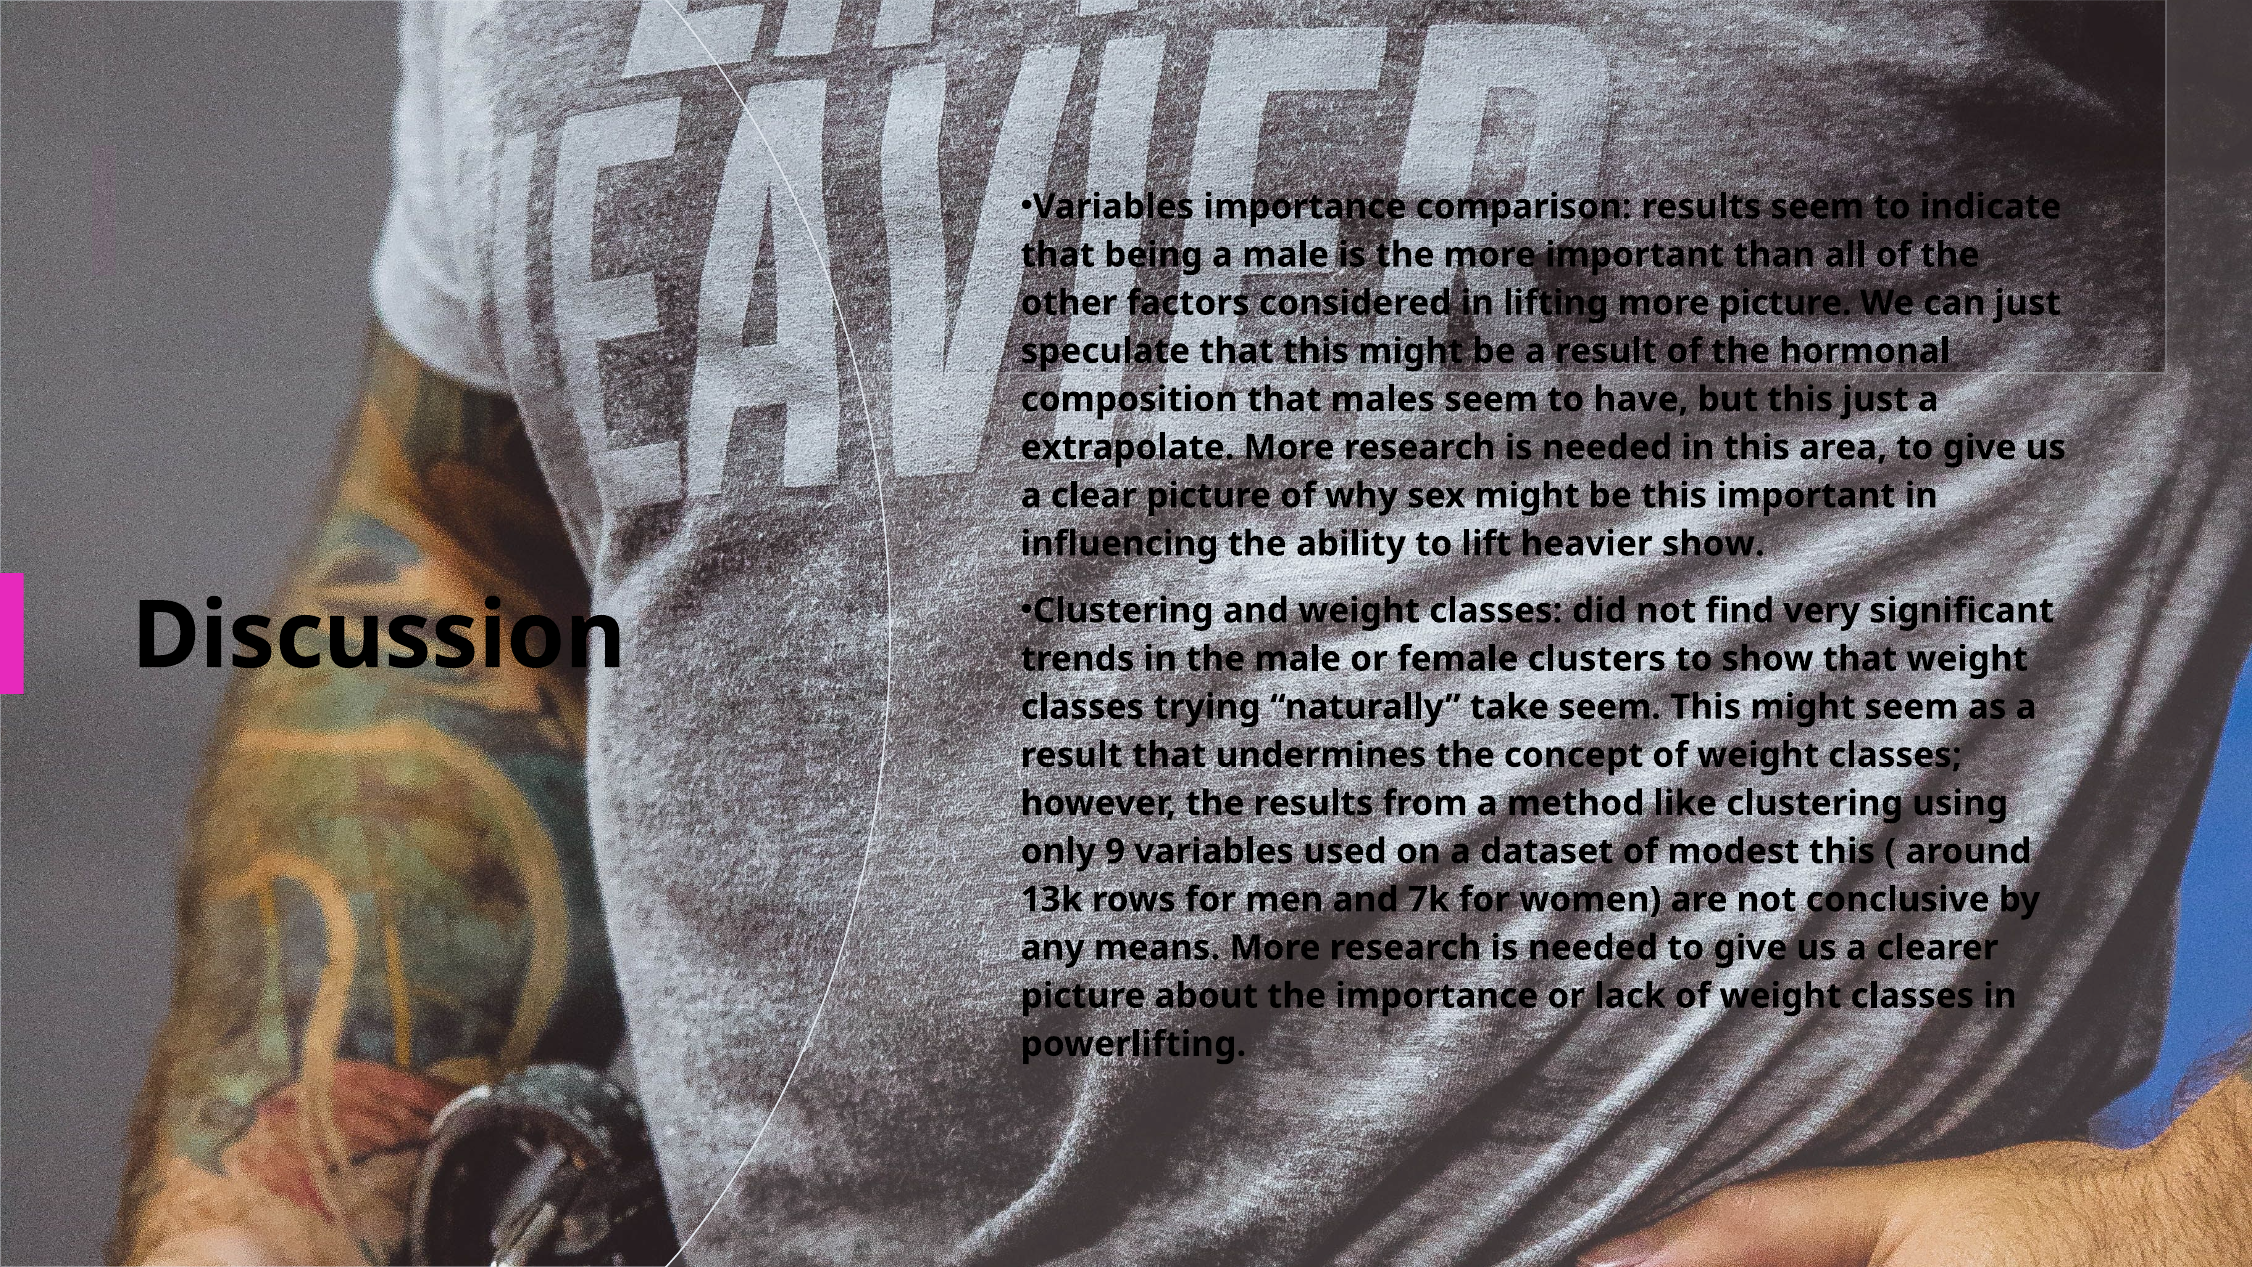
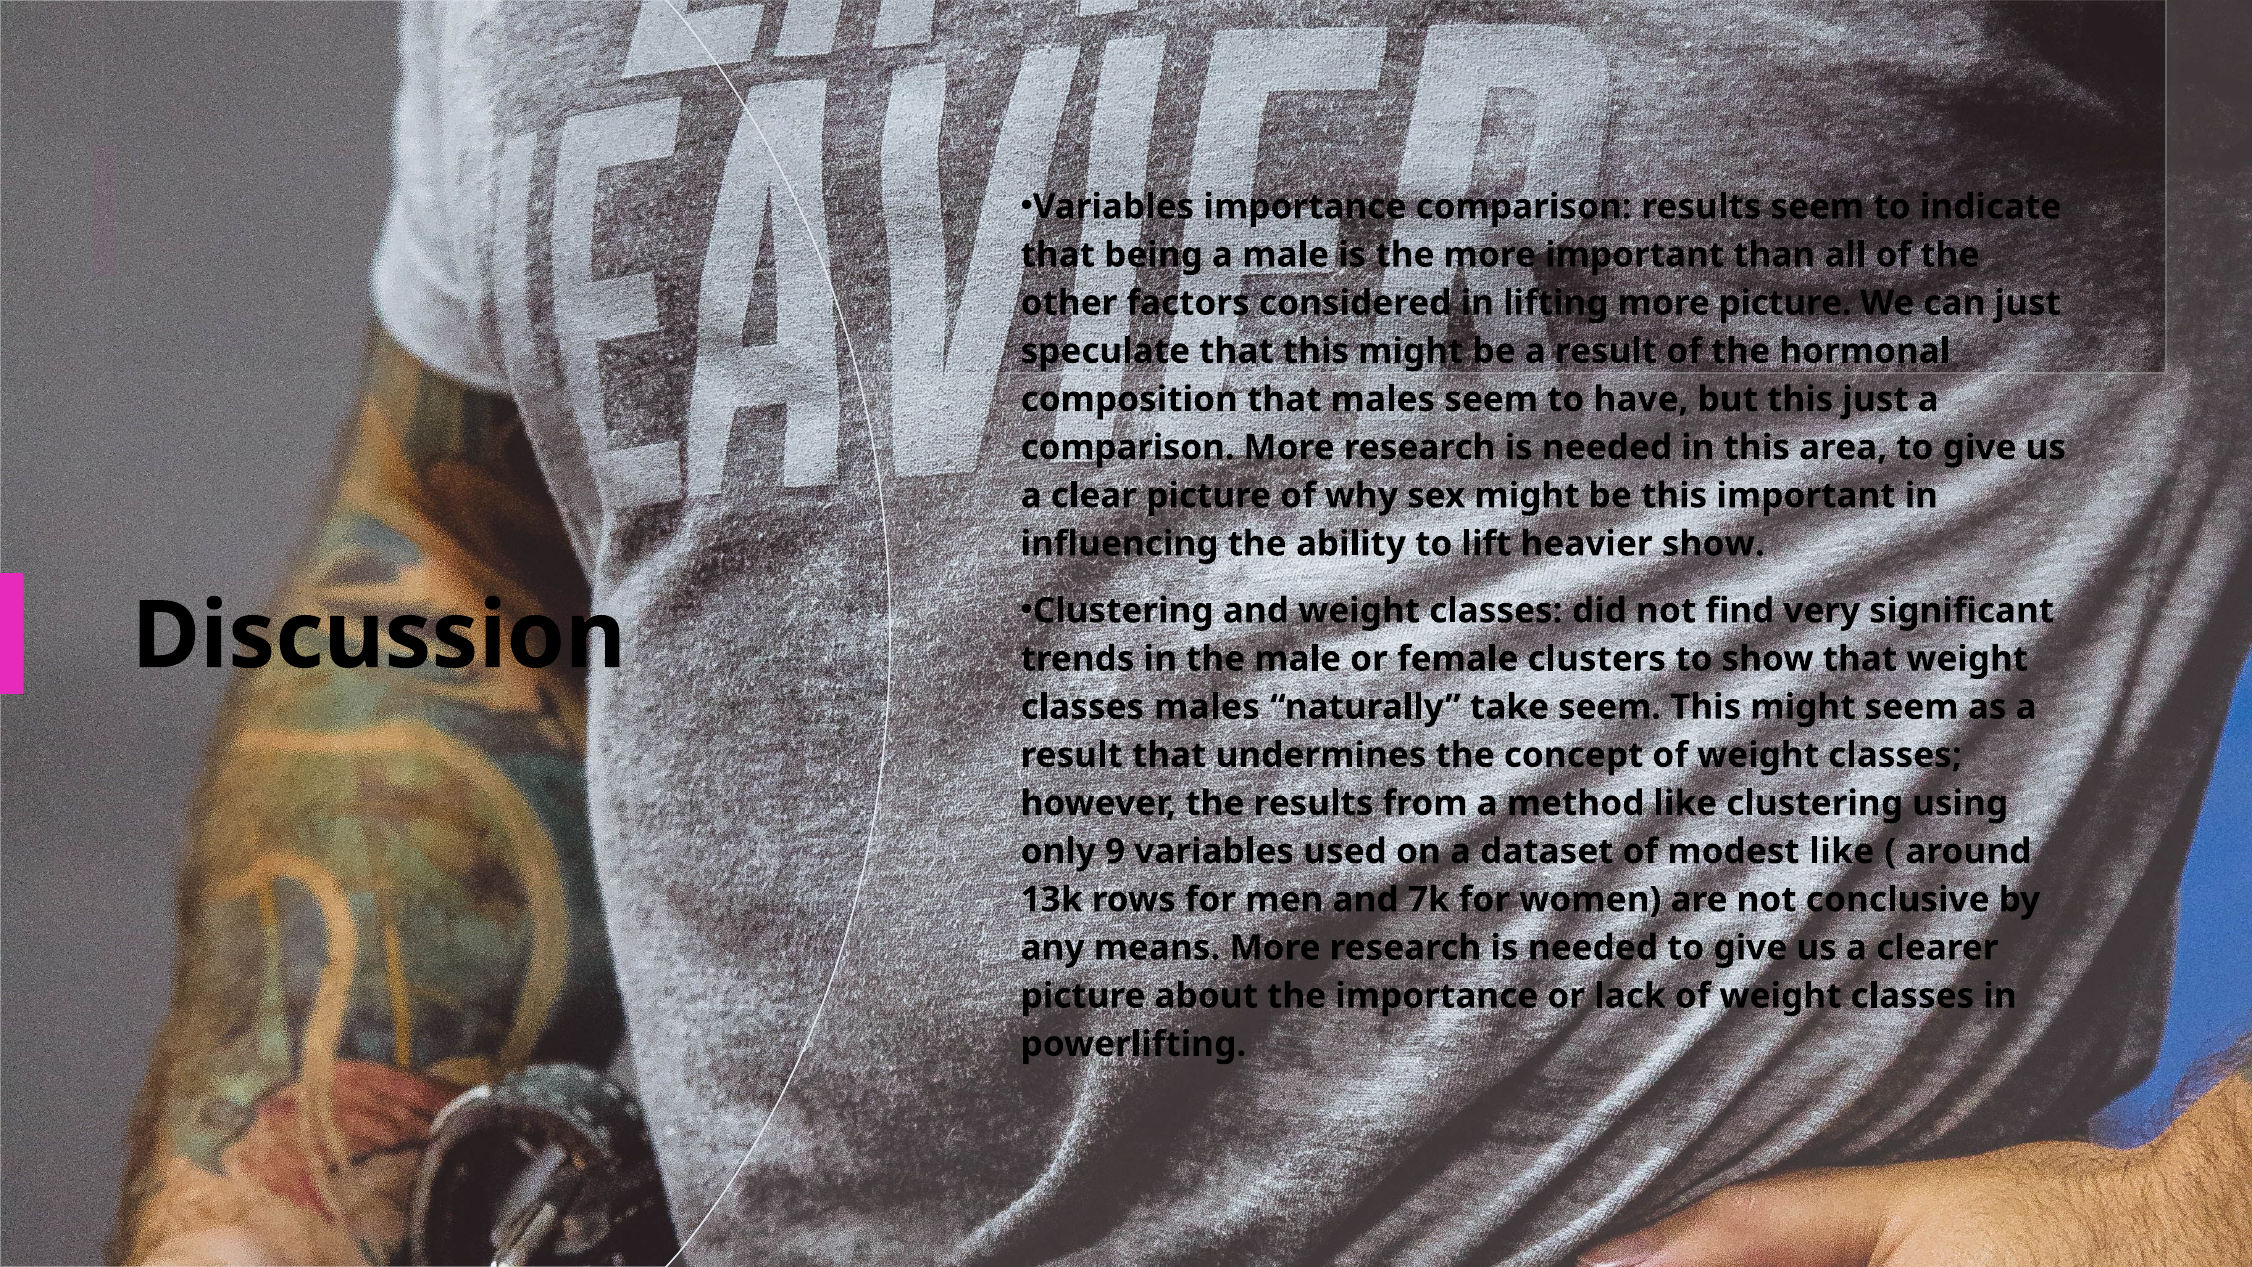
extrapolate at (1128, 447): extrapolate -> comparison
classes trying: trying -> males
modest this: this -> like
